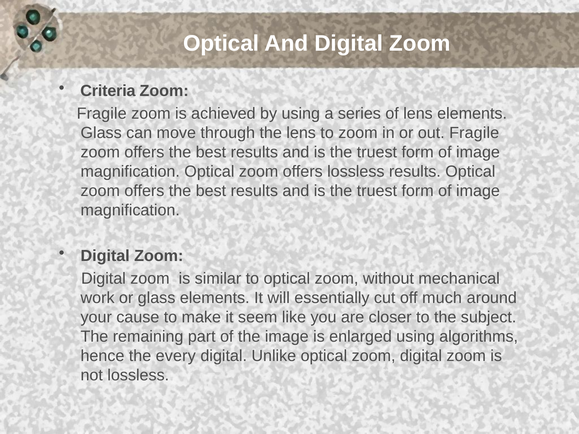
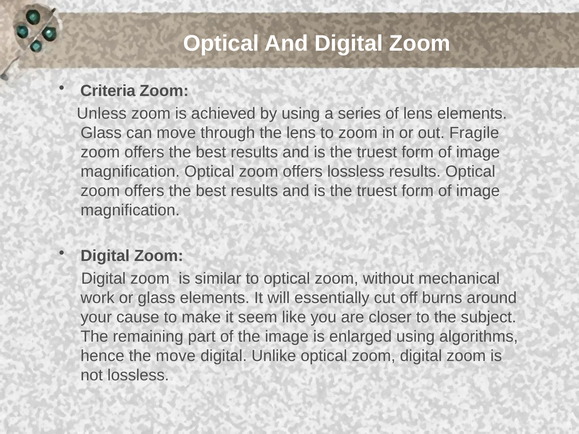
Fragile at (102, 114): Fragile -> Unless
much: much -> burns
the every: every -> move
